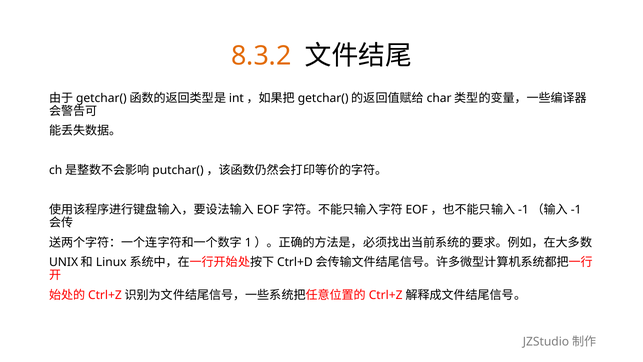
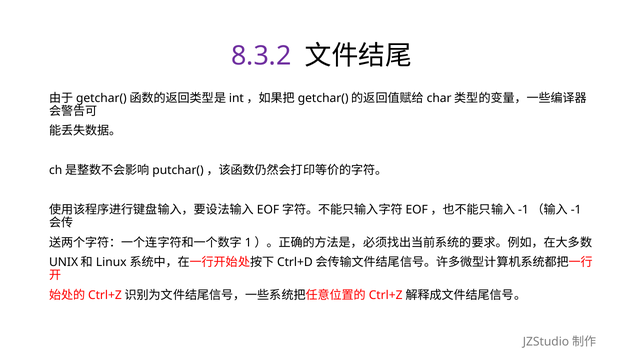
8.3.2 colour: orange -> purple
